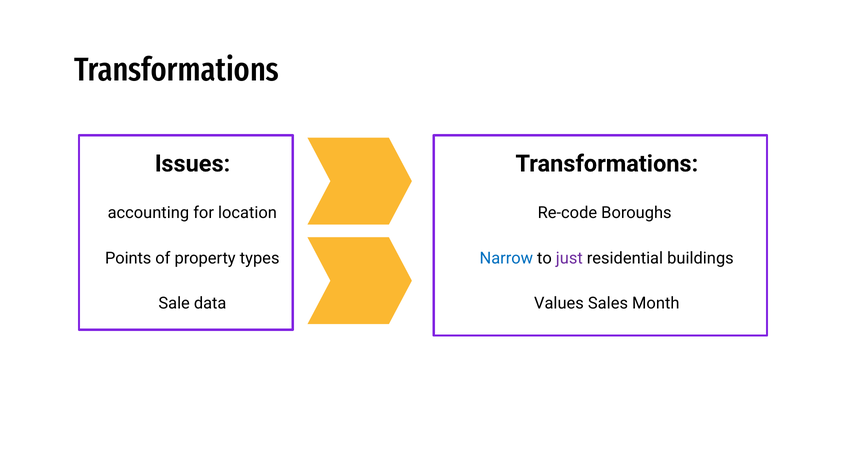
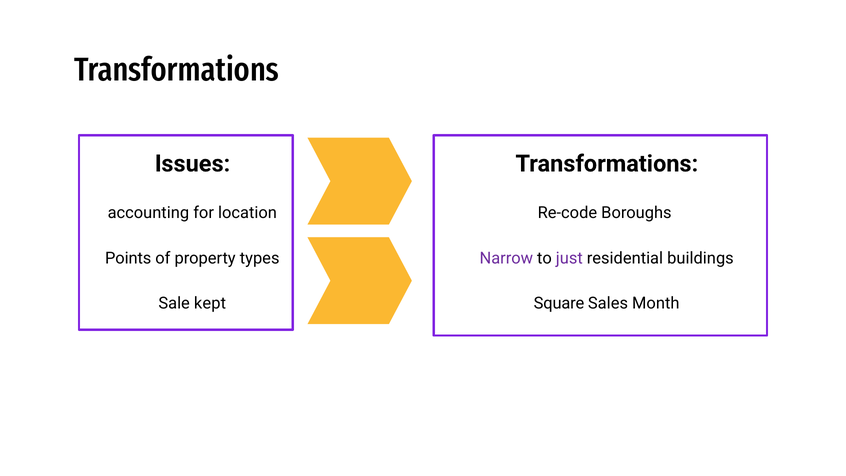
Narrow colour: blue -> purple
data: data -> kept
Values: Values -> Square
